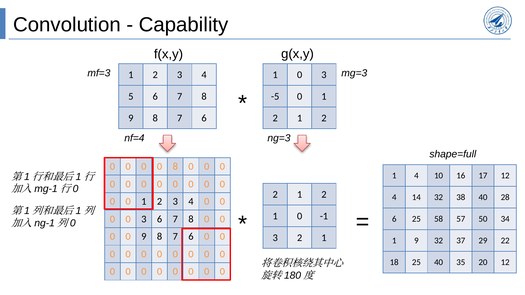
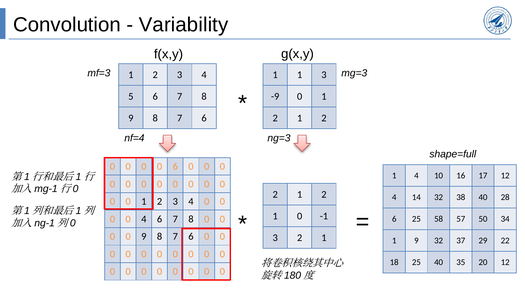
Capability: Capability -> Variability
0 at (300, 75): 0 -> 1
-5: -5 -> -9
0 8: 8 -> 6
0 0 3: 3 -> 4
